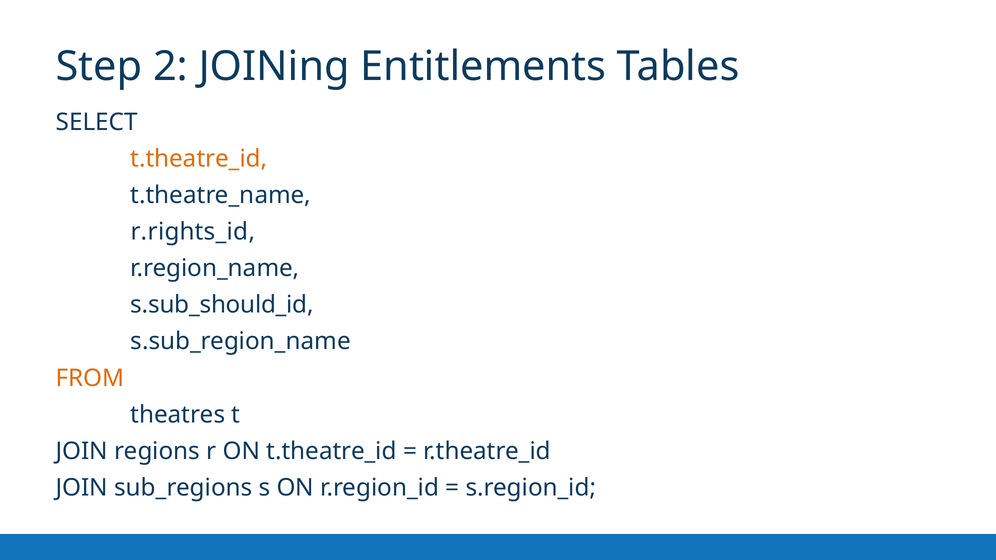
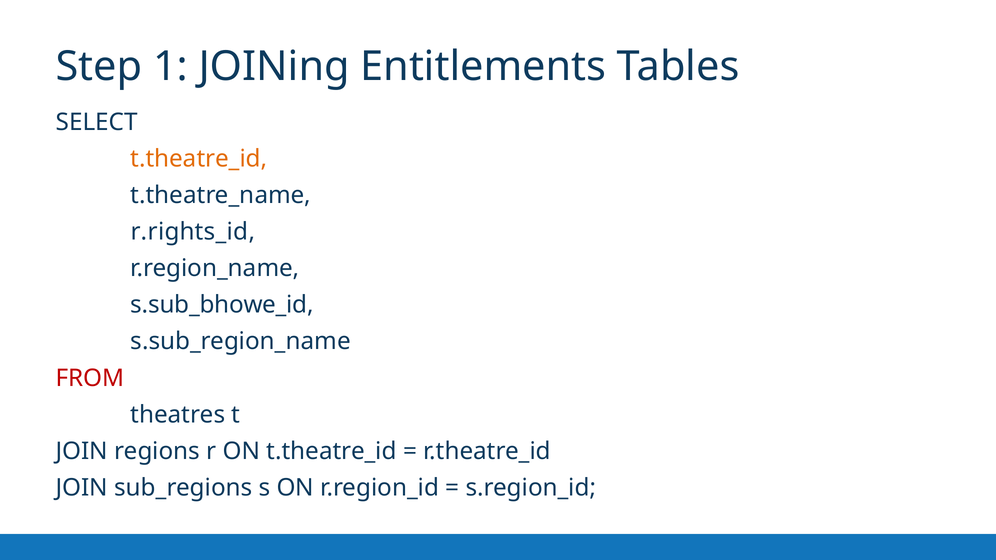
2: 2 -> 1
s.sub_should_id: s.sub_should_id -> s.sub_bhowe_id
FROM colour: orange -> red
